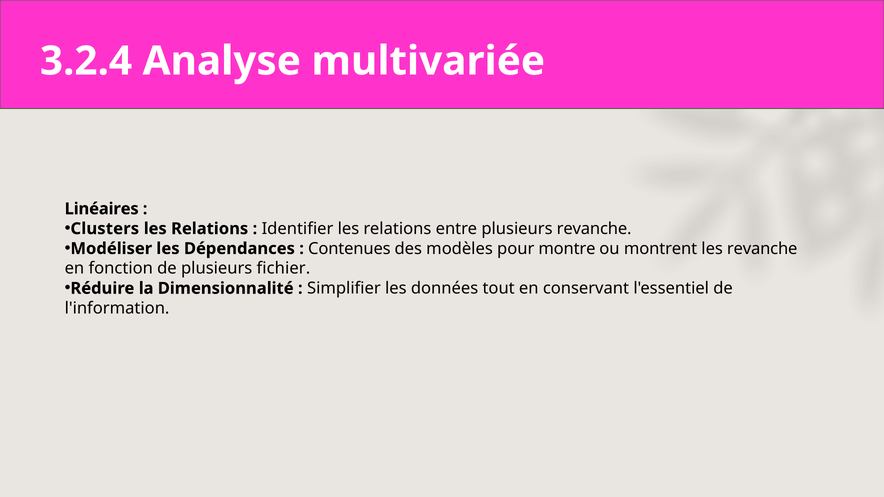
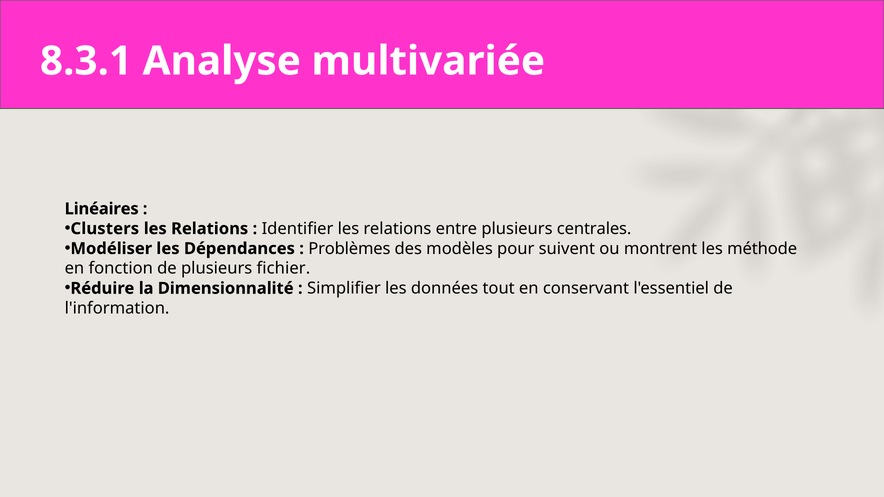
3.2.4: 3.2.4 -> 8.3.1
plusieurs revanche: revanche -> centrales
Contenues: Contenues -> Problèmes
montre: montre -> suivent
les revanche: revanche -> méthode
